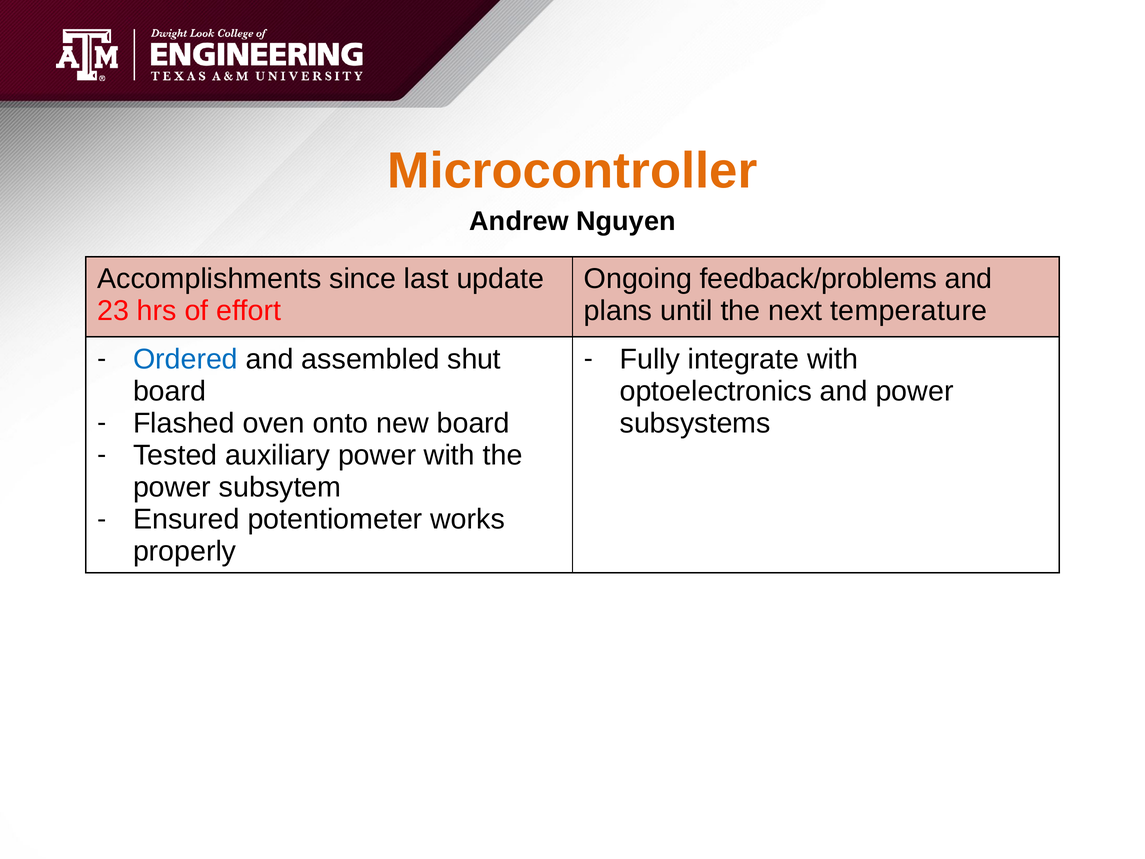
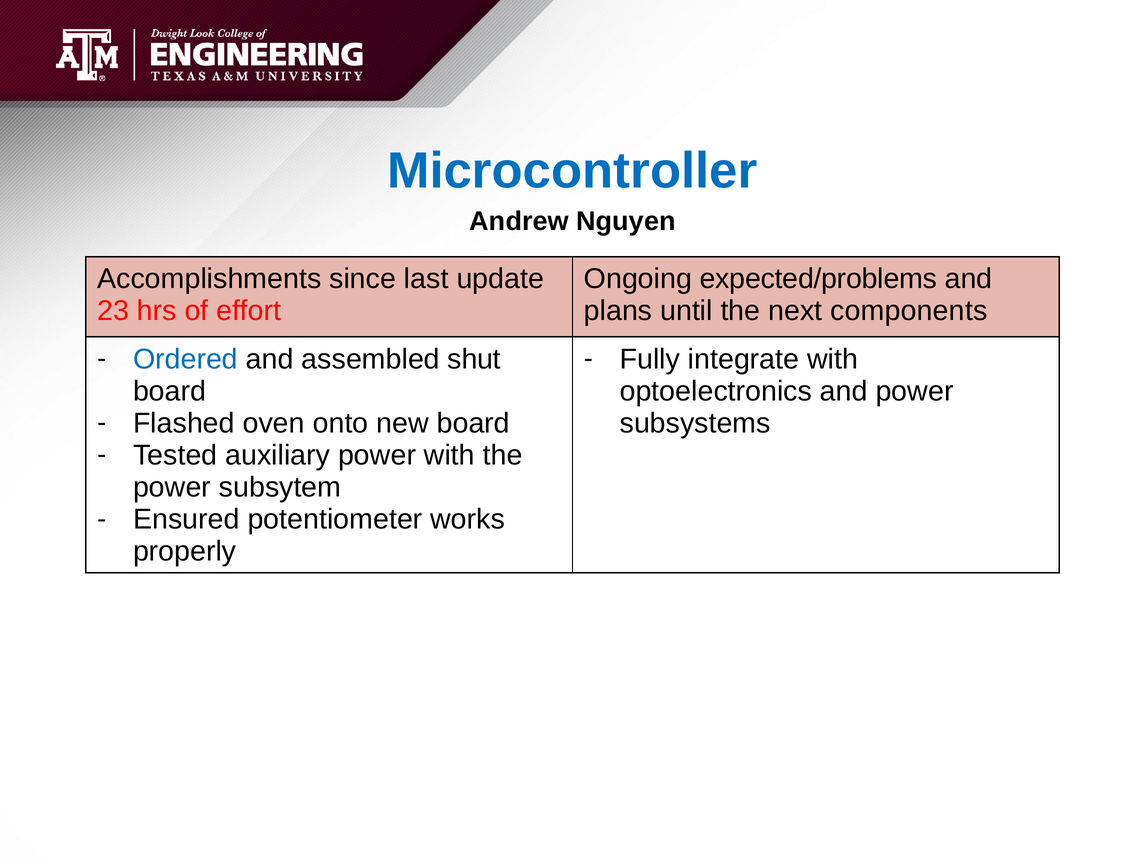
Microcontroller colour: orange -> blue
feedback/problems: feedback/problems -> expected/problems
temperature: temperature -> components
